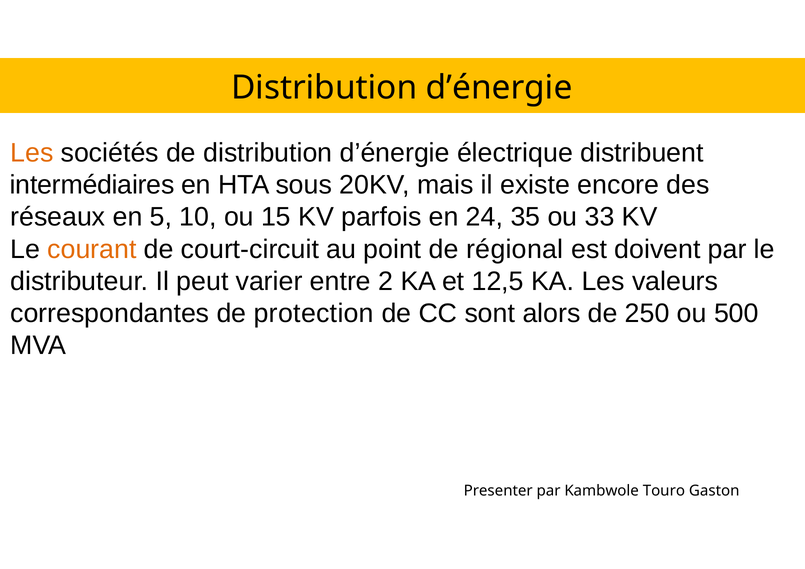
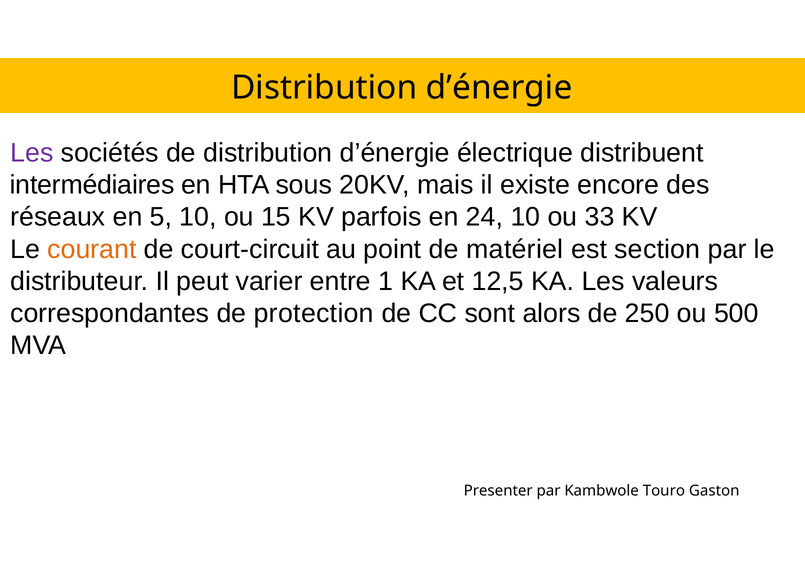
Les at (32, 153) colour: orange -> purple
24 35: 35 -> 10
régional: régional -> matériel
doivent: doivent -> section
2: 2 -> 1
